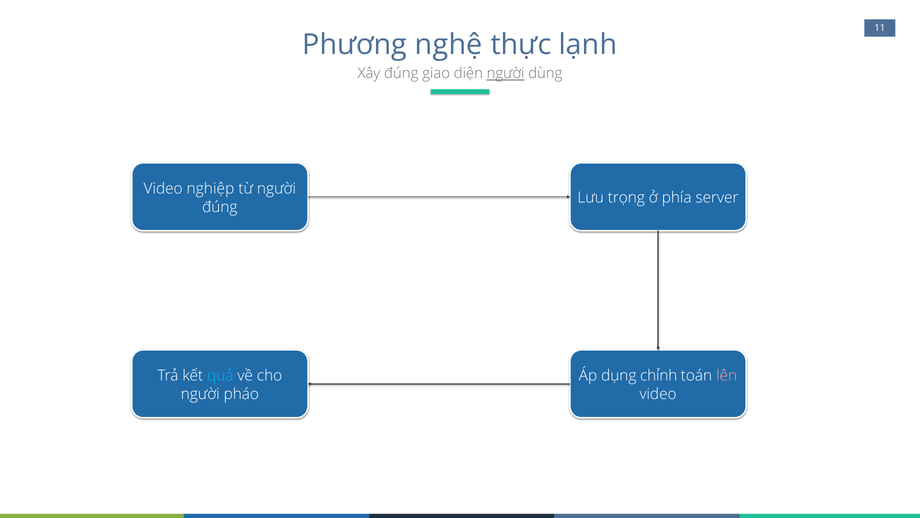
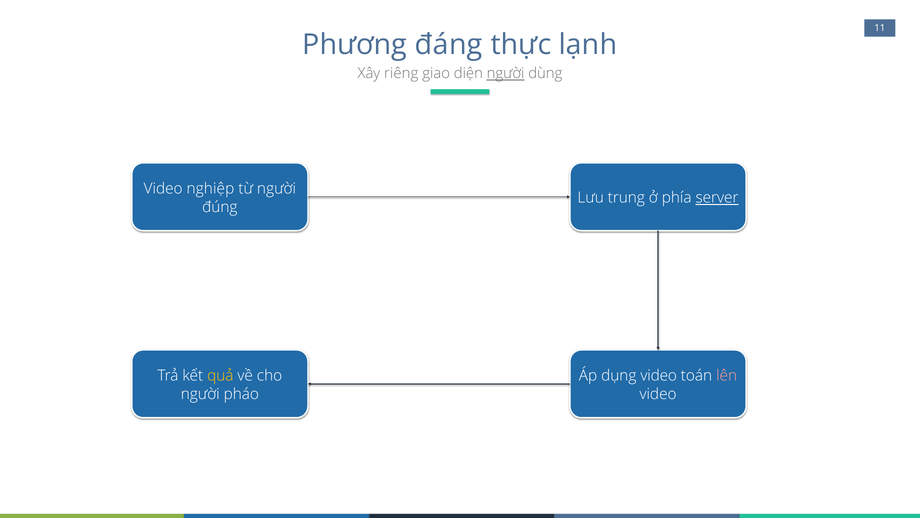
nghệ: nghệ -> đáng
Xây đúng: đúng -> riêng
trọng: trọng -> trung
server underline: none -> present
quả colour: light blue -> yellow
dụng chỉnh: chỉnh -> video
